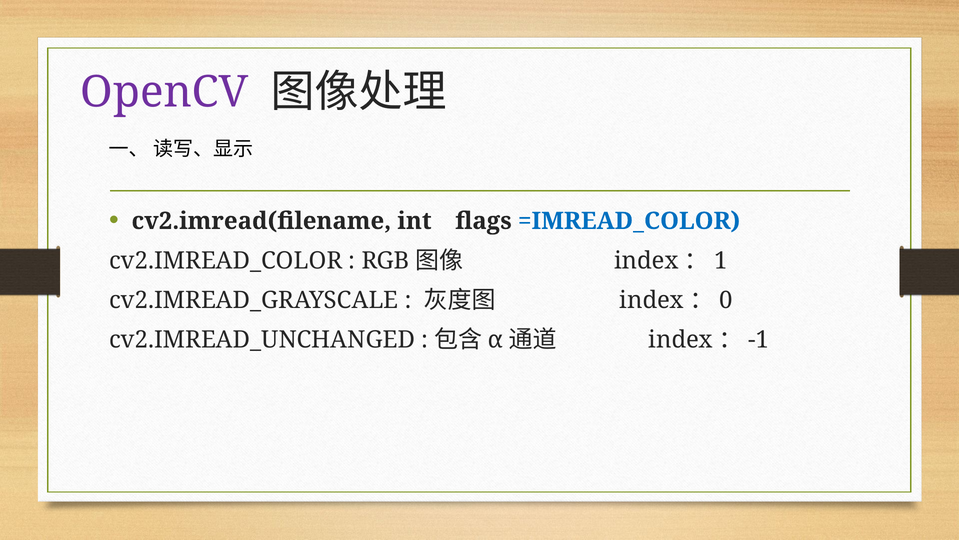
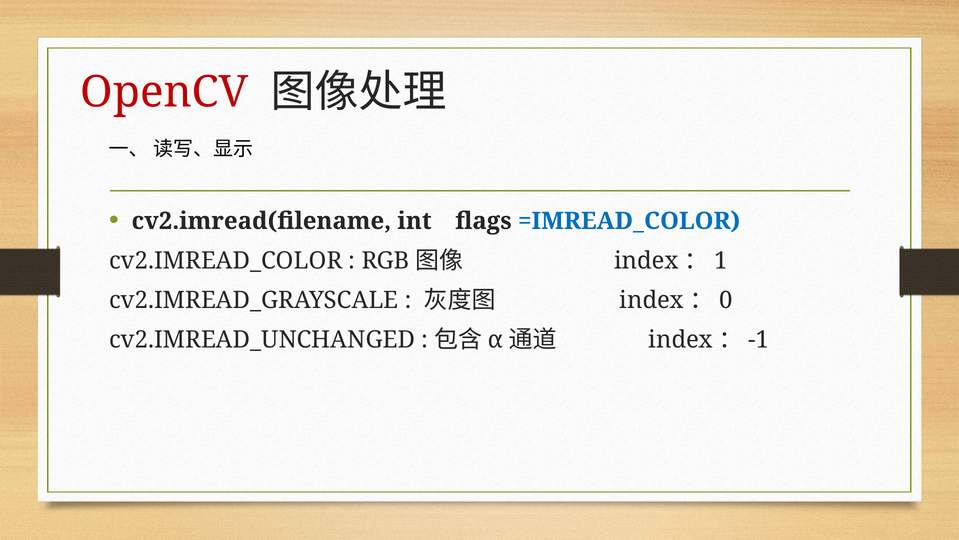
OpenCV colour: purple -> red
